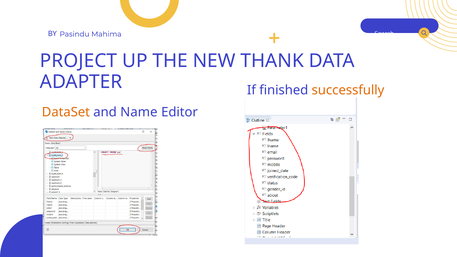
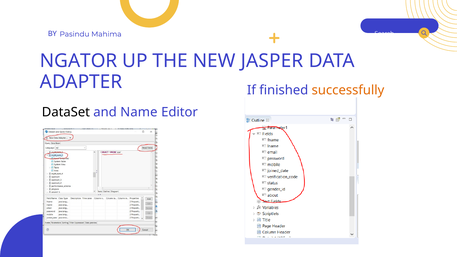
PROJECT: PROJECT -> NGATOR
THANK: THANK -> JASPER
DataSet colour: orange -> black
